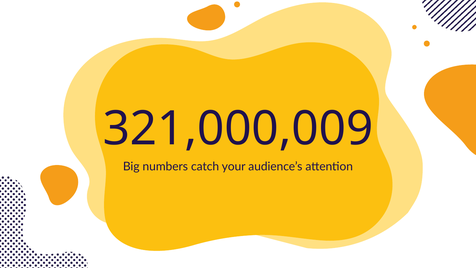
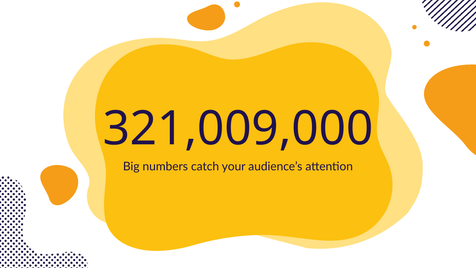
321,000,009: 321,000,009 -> 321,009,000
